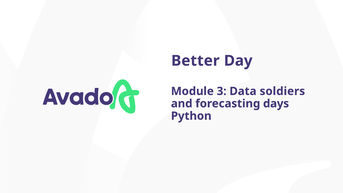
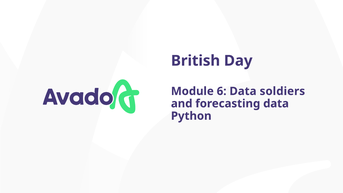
Better: Better -> British
3: 3 -> 6
forecasting days: days -> data
